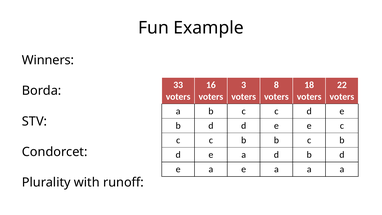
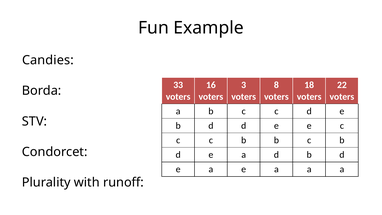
Winners: Winners -> Candies
